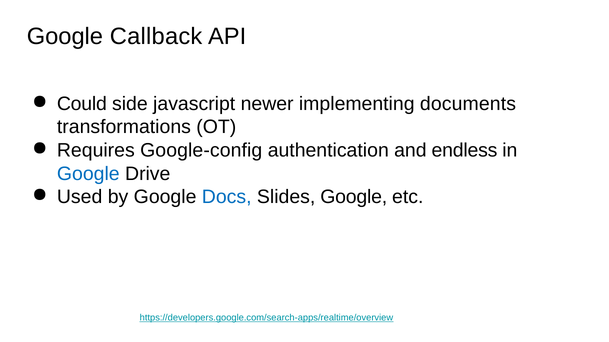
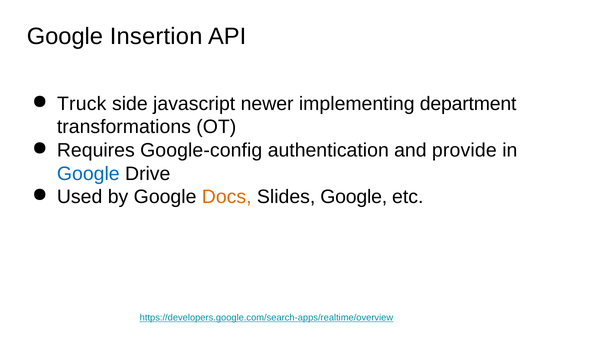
Callback: Callback -> Insertion
Could: Could -> Truck
documents: documents -> department
endless: endless -> provide
Docs colour: blue -> orange
